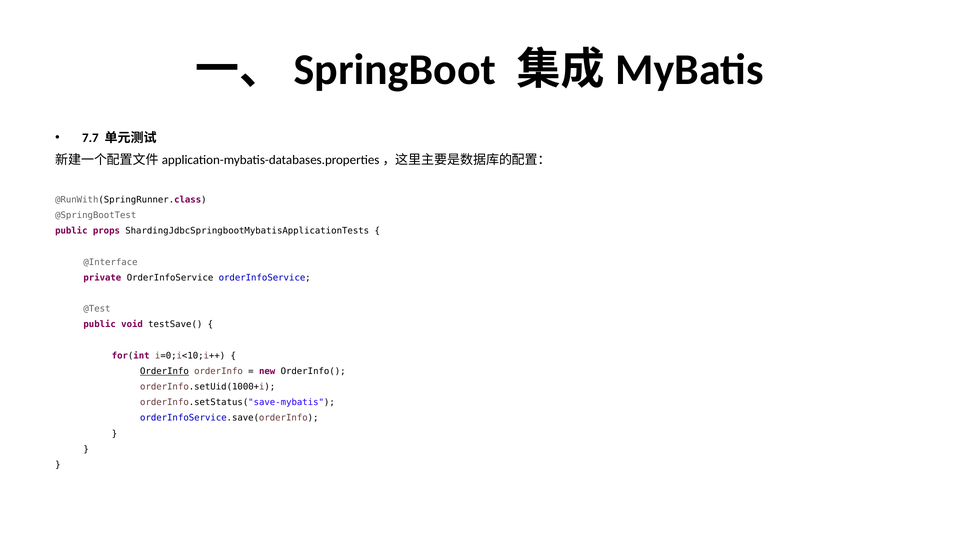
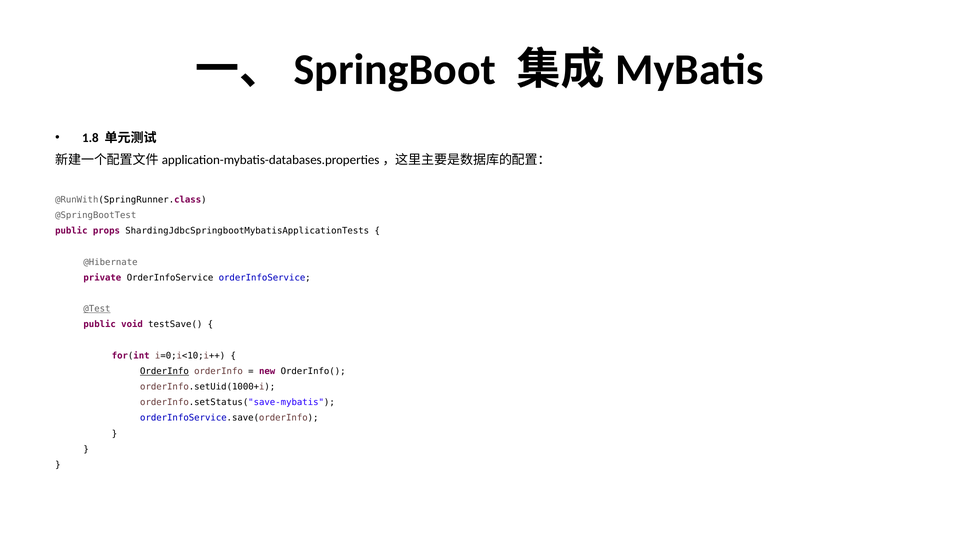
7.7: 7.7 -> 1.8
@Interface: @Interface -> @Hibernate
@Test underline: none -> present
